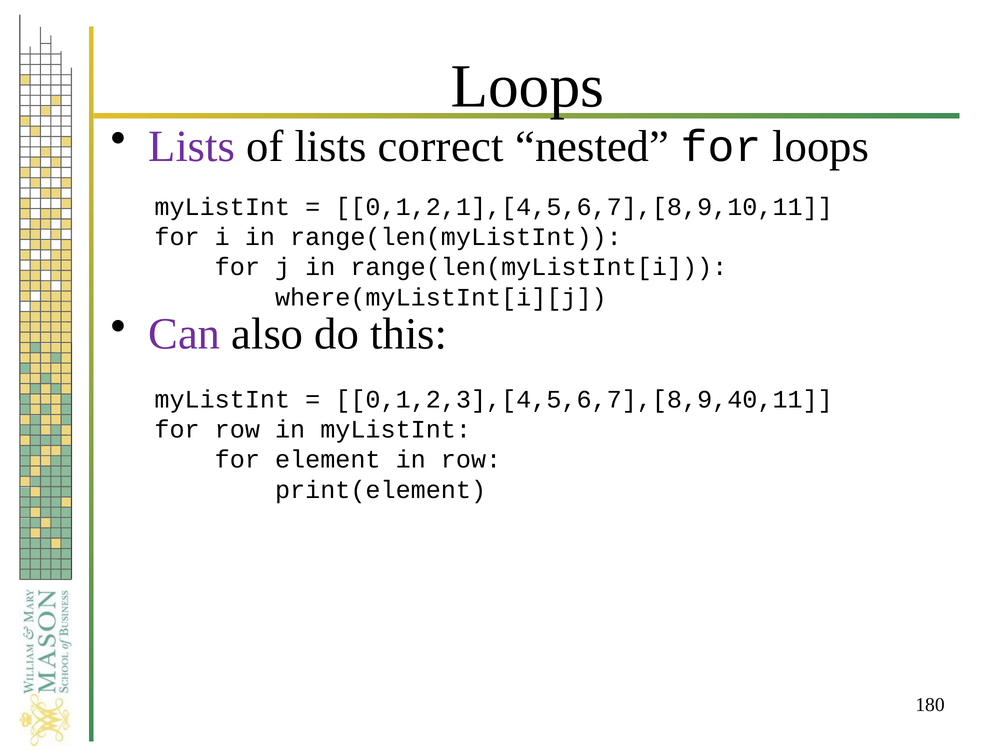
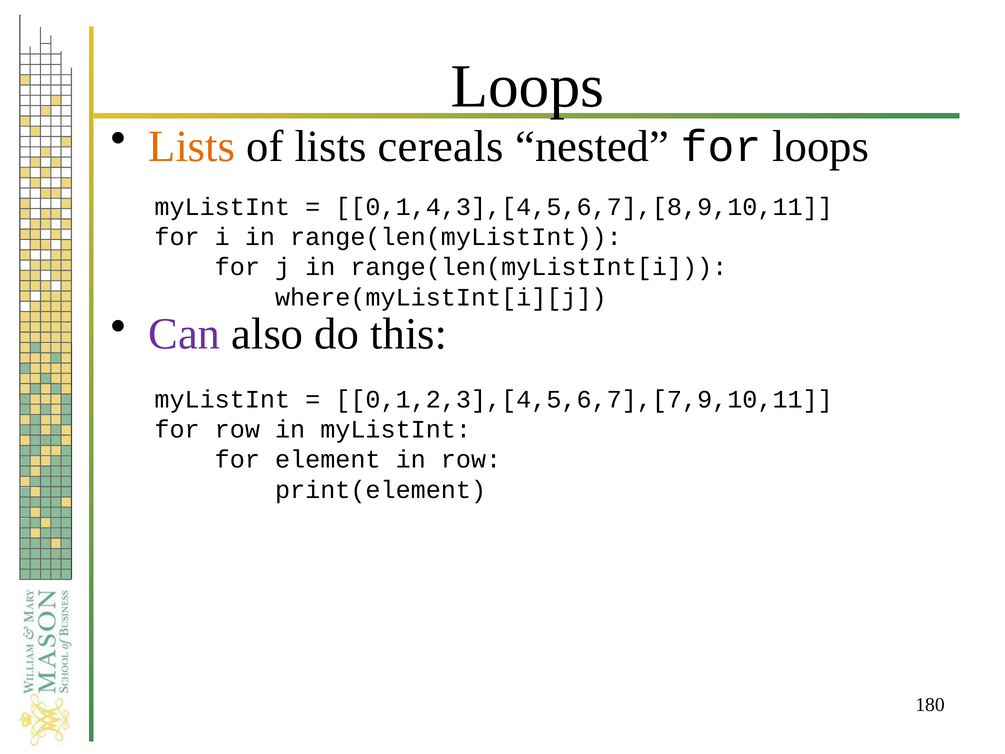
Lists at (192, 146) colour: purple -> orange
correct: correct -> cereals
0,1,2,1],[4,5,6,7],[8,9,10,11: 0,1,2,1],[4,5,6,7],[8,9,10,11 -> 0,1,4,3],[4,5,6,7],[8,9,10,11
0,1,2,3],[4,5,6,7],[8,9,40,11: 0,1,2,3],[4,5,6,7],[8,9,40,11 -> 0,1,2,3],[4,5,6,7],[7,9,10,11
